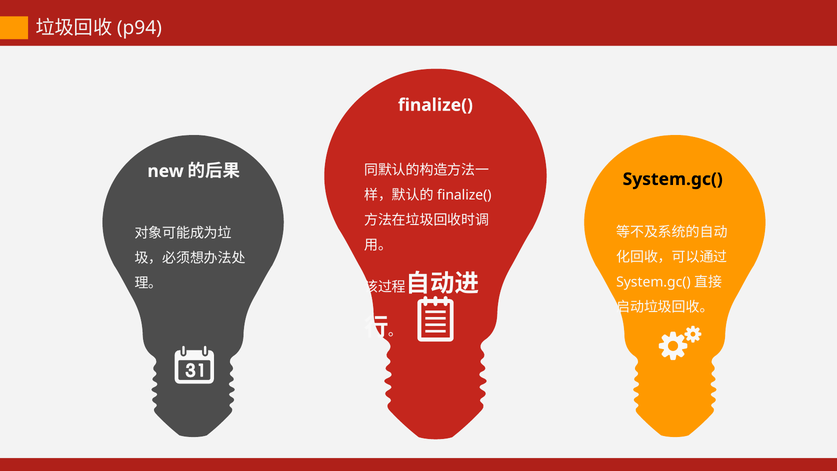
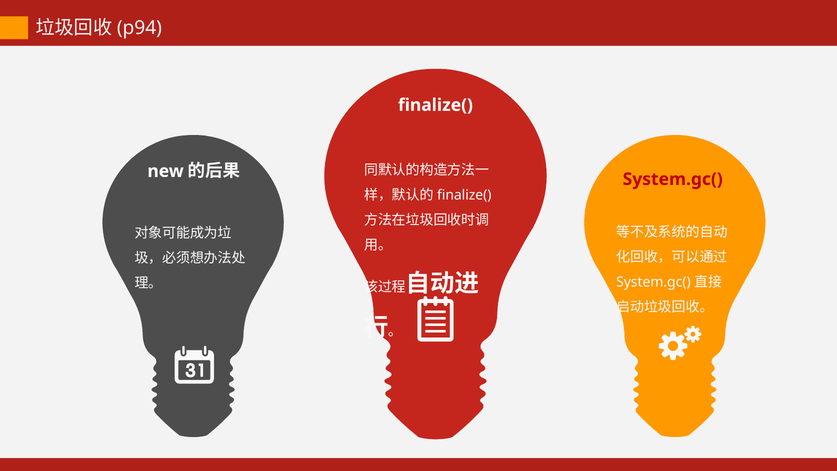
System.gc( colour: black -> red
